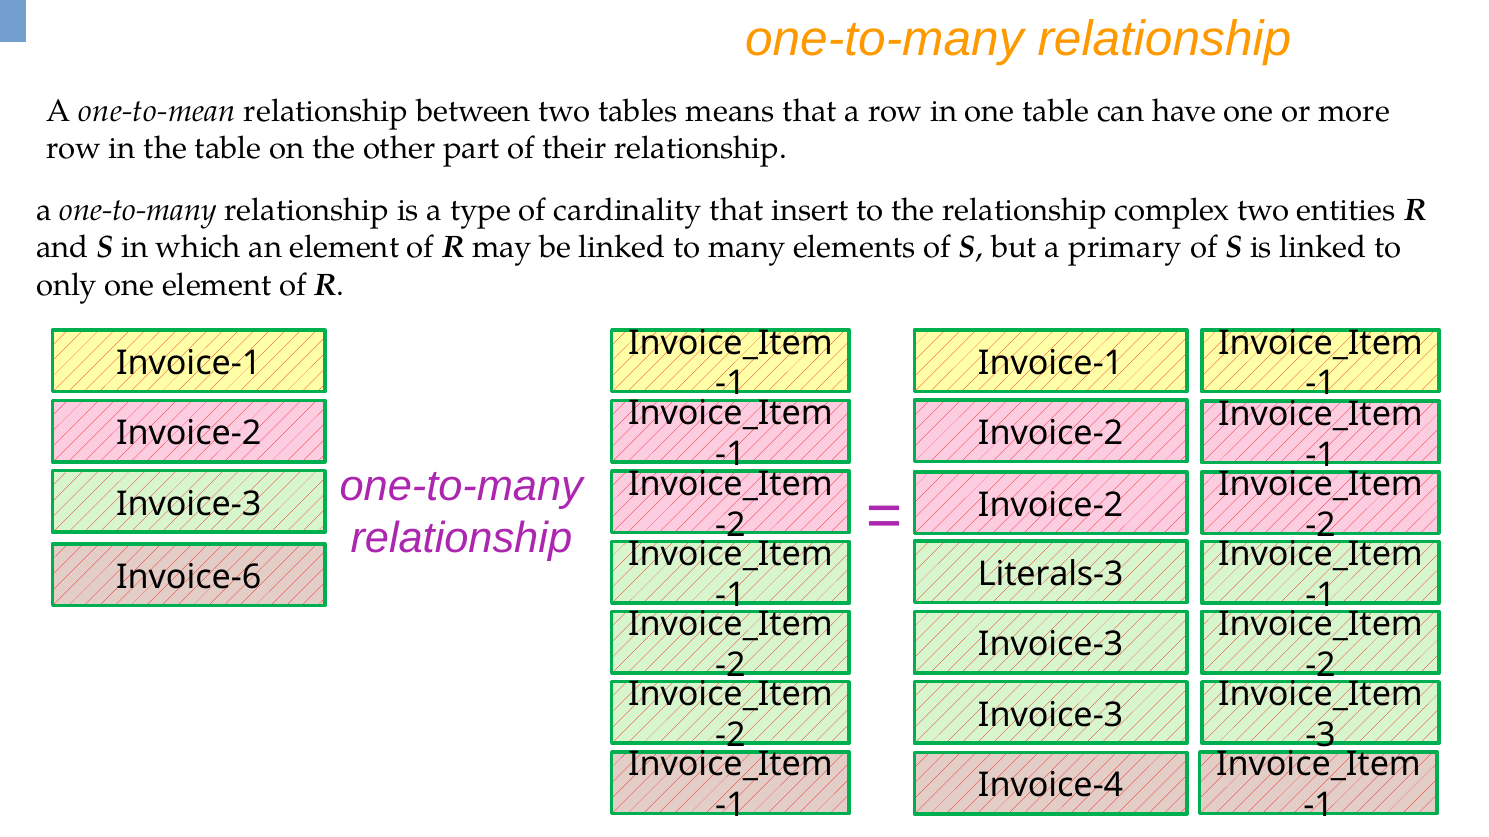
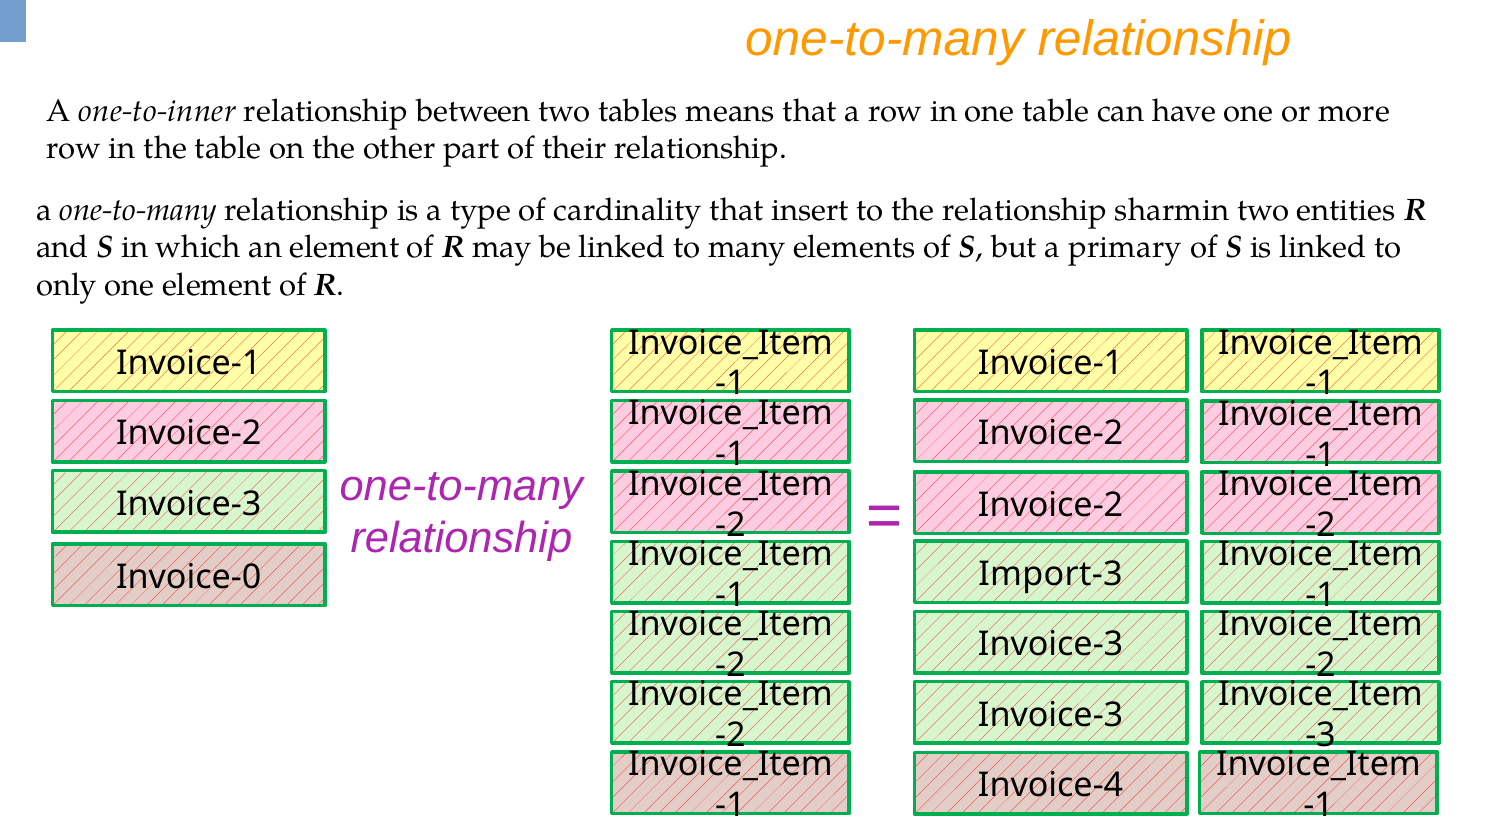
one-to-mean: one-to-mean -> one-to-inner
complex: complex -> sharmin
Literals-3: Literals-3 -> Import-3
Invoice-6: Invoice-6 -> Invoice-0
